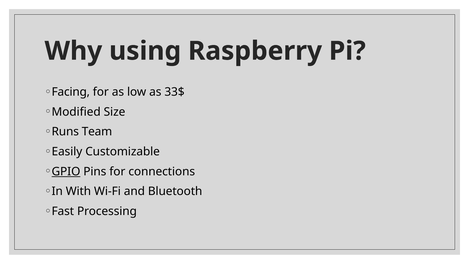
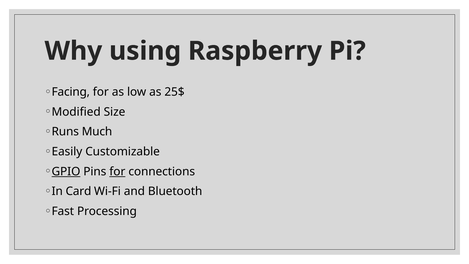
33$: 33$ -> 25$
Team: Team -> Much
for at (117, 171) underline: none -> present
With: With -> Card
